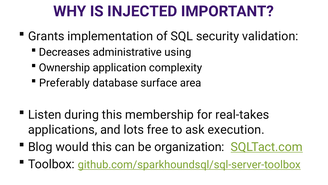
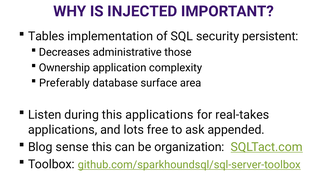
Grants: Grants -> Tables
validation: validation -> persistent
using: using -> those
this membership: membership -> applications
execution: execution -> appended
would: would -> sense
